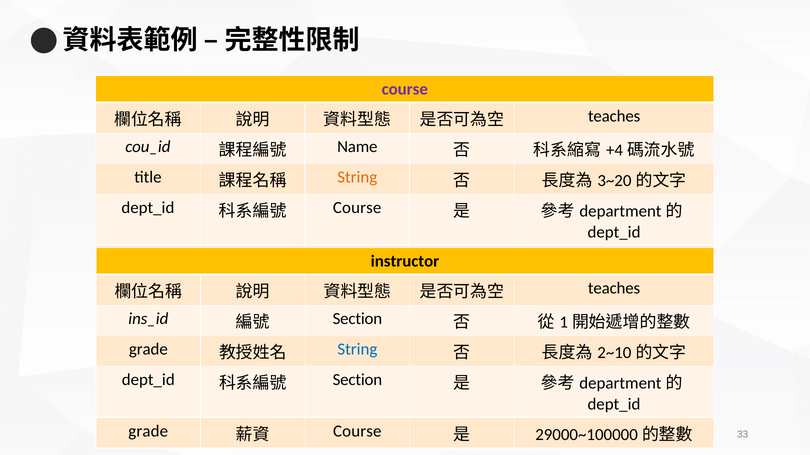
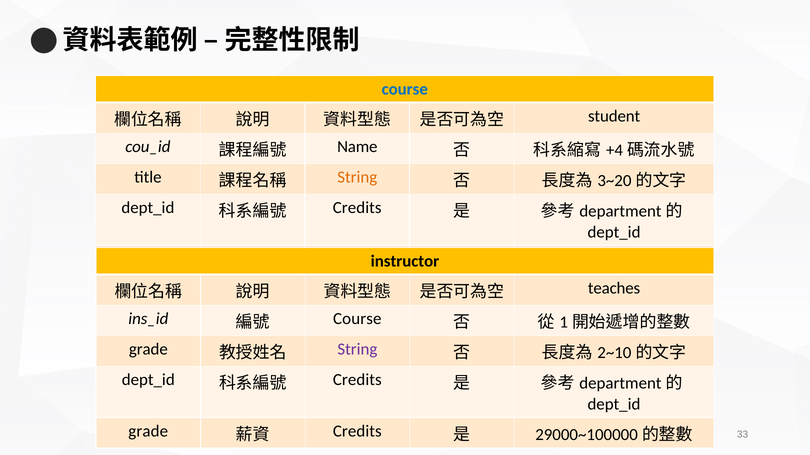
course at (405, 90) colour: purple -> blue
teaches at (614, 116): teaches -> student
Course at (357, 208): Course -> Credits
Section at (357, 319): Section -> Course
String at (357, 350) colour: blue -> purple
Section at (357, 380): Section -> Credits
Course at (357, 432): Course -> Credits
